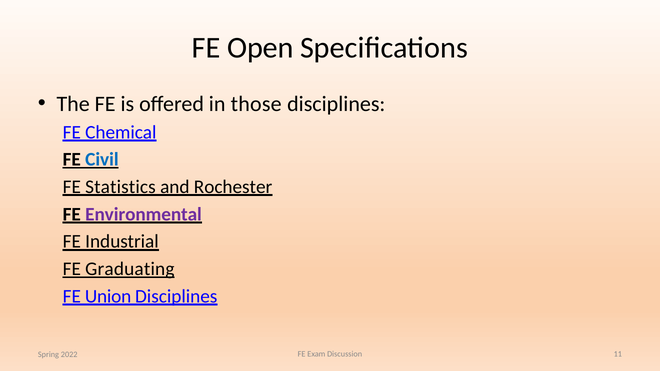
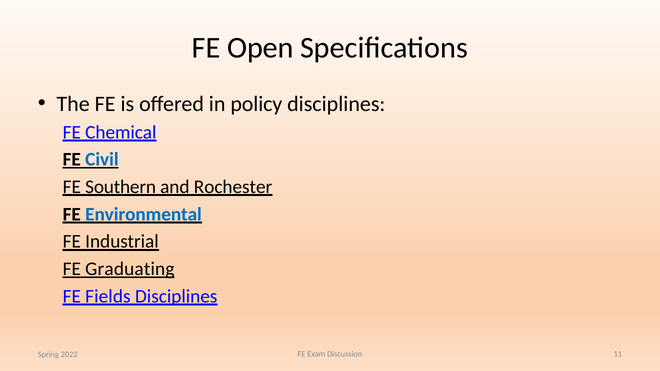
those: those -> policy
Statistics: Statistics -> Southern
Environmental colour: purple -> blue
Union: Union -> Fields
